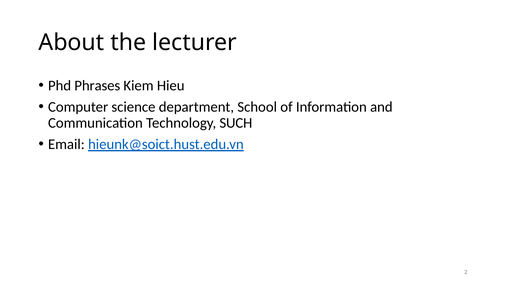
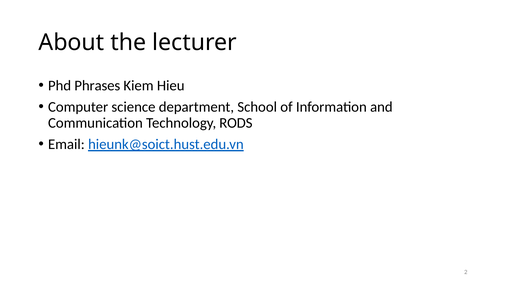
SUCH: SUCH -> RODS
